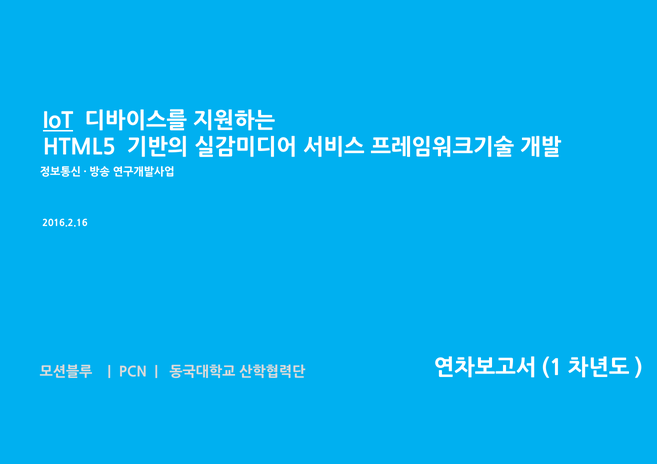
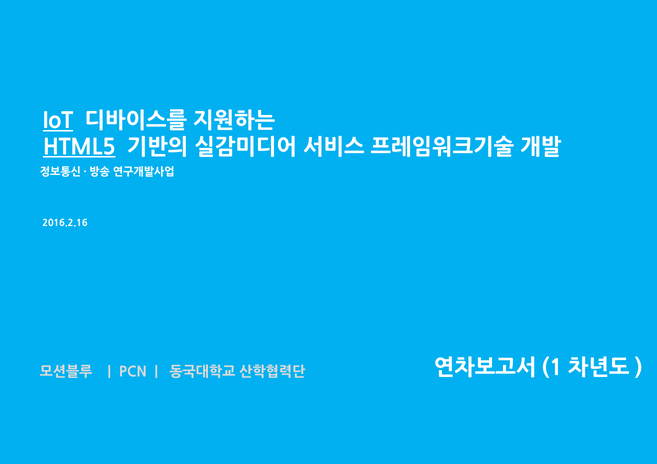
HTML5 underline: none -> present
